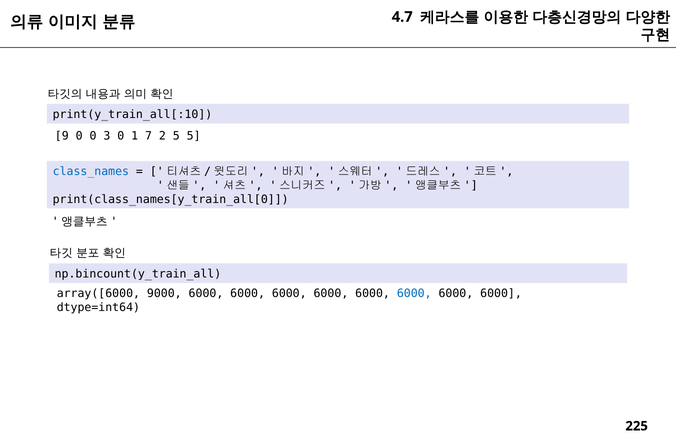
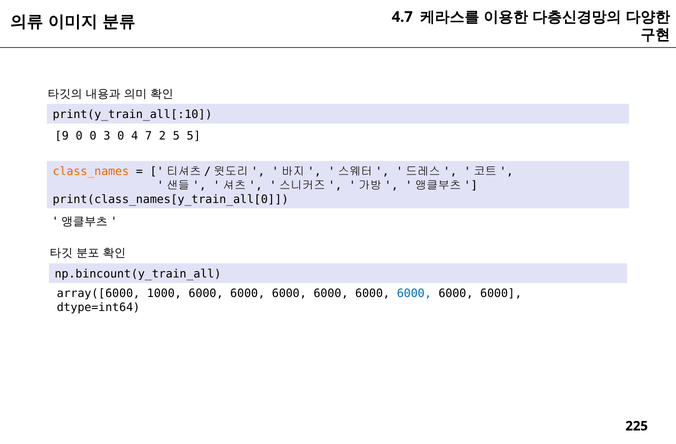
1: 1 -> 4
class_names colour: blue -> orange
9000: 9000 -> 1000
